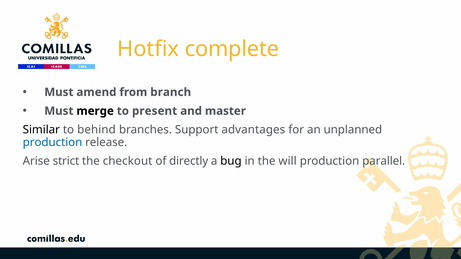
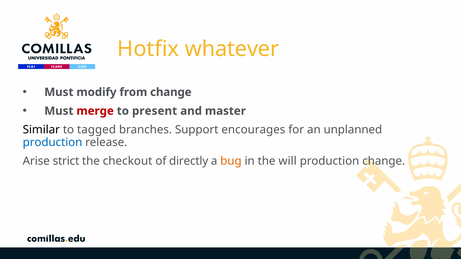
complete: complete -> whatever
amend: amend -> modify
from branch: branch -> change
merge colour: black -> red
behind: behind -> tagged
advantages: advantages -> encourages
bug colour: black -> orange
production parallel: parallel -> change
